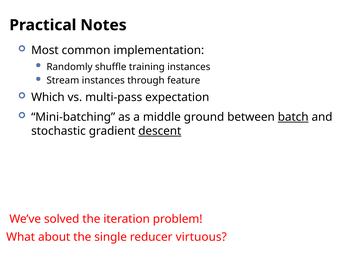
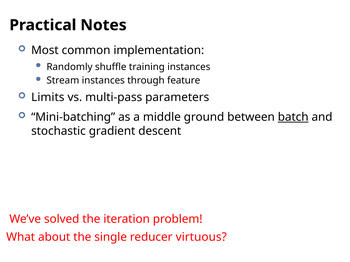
Which: Which -> Limits
expectation: expectation -> parameters
descent underline: present -> none
